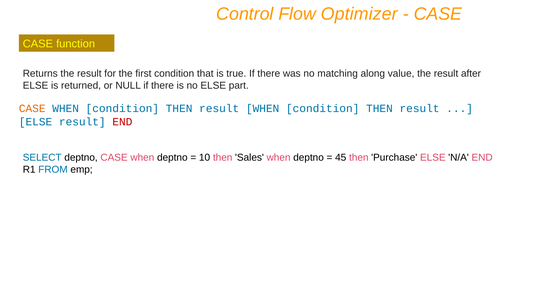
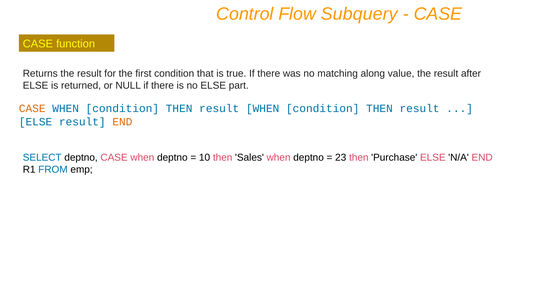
Optimizer: Optimizer -> Subquery
END at (122, 122) colour: red -> orange
45: 45 -> 23
